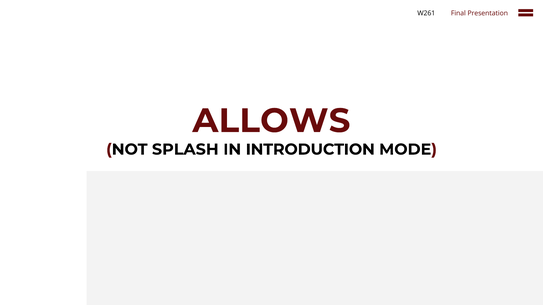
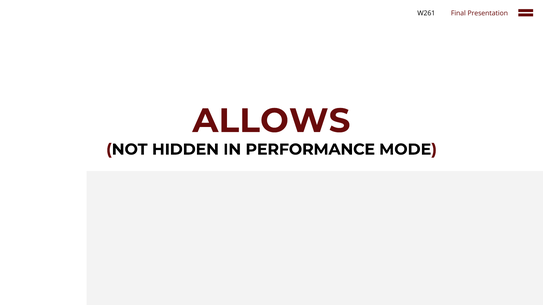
SPLASH: SPLASH -> HIDDEN
INTRODUCTION: INTRODUCTION -> PERFORMANCE
